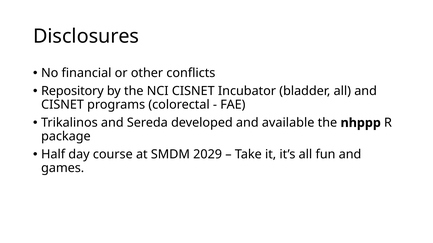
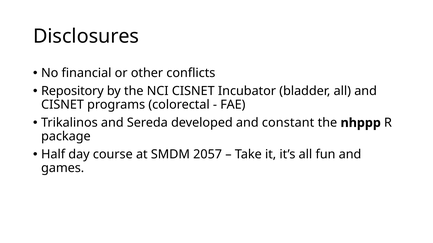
available: available -> constant
2029: 2029 -> 2057
